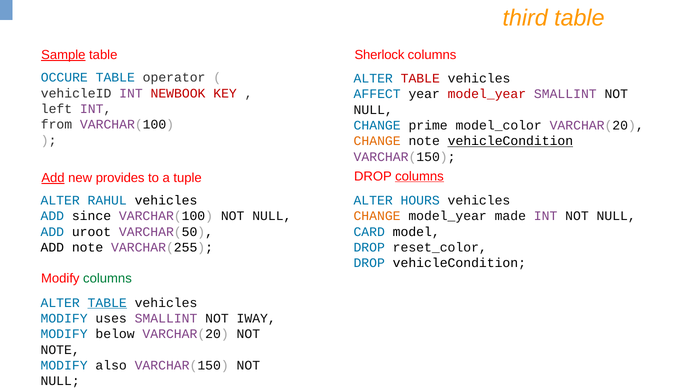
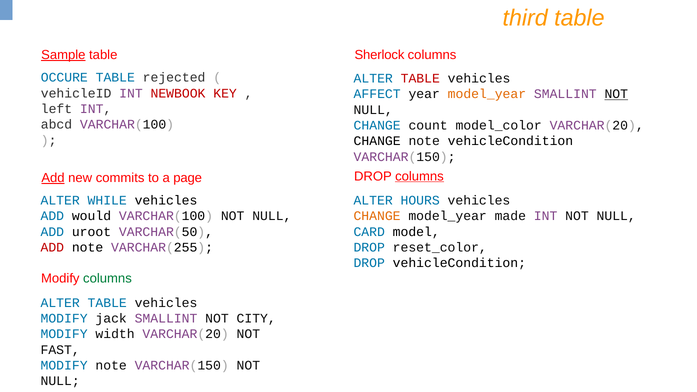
operator: operator -> rejected
model_year at (487, 94) colour: red -> orange
NOT at (616, 94) underline: none -> present
from: from -> abcd
prime: prime -> count
CHANGE at (377, 141) colour: orange -> black
vehicleCondition at (510, 141) underline: present -> none
provides: provides -> commits
tuple: tuple -> page
RAHUL: RAHUL -> WHILE
since: since -> would
ADD at (52, 248) colour: black -> red
TABLE at (107, 303) underline: present -> none
uses: uses -> jack
IWAY: IWAY -> CITY
below: below -> width
NOTE at (60, 350): NOTE -> FAST
MODIFY also: also -> note
